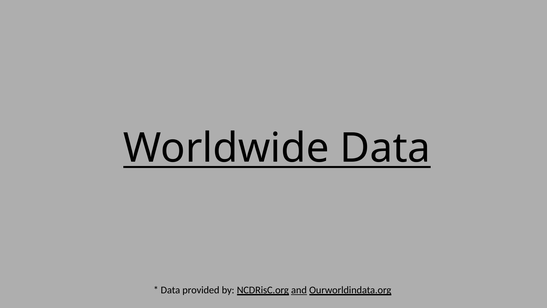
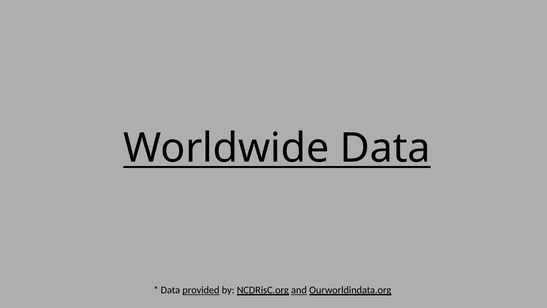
provided underline: none -> present
